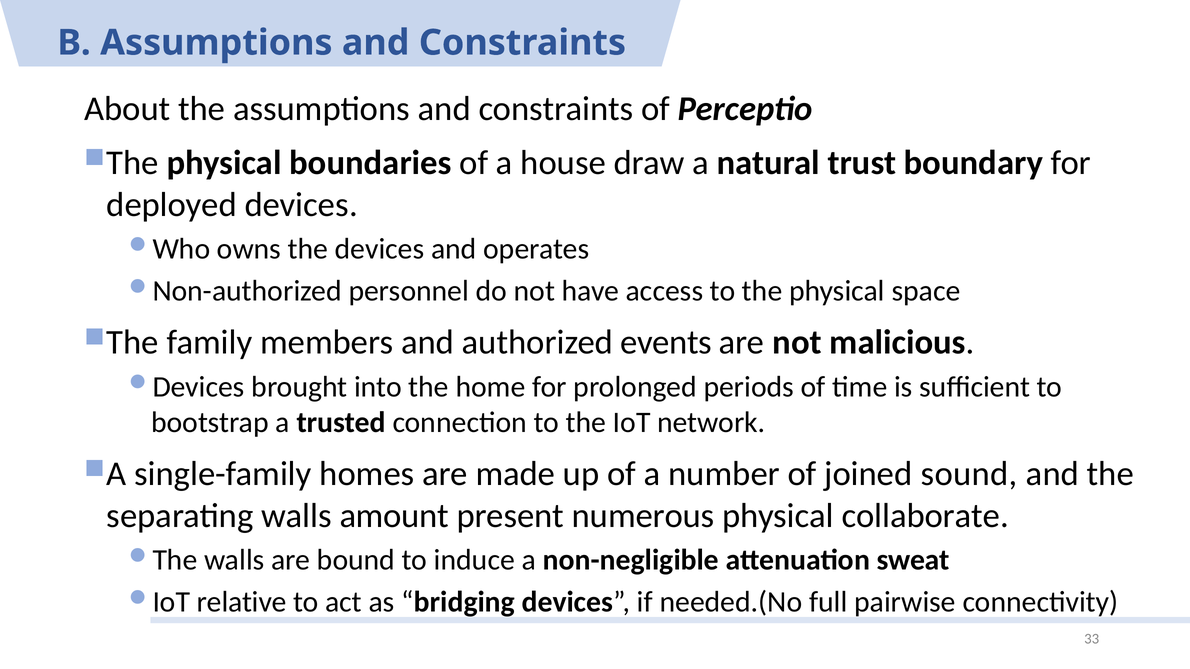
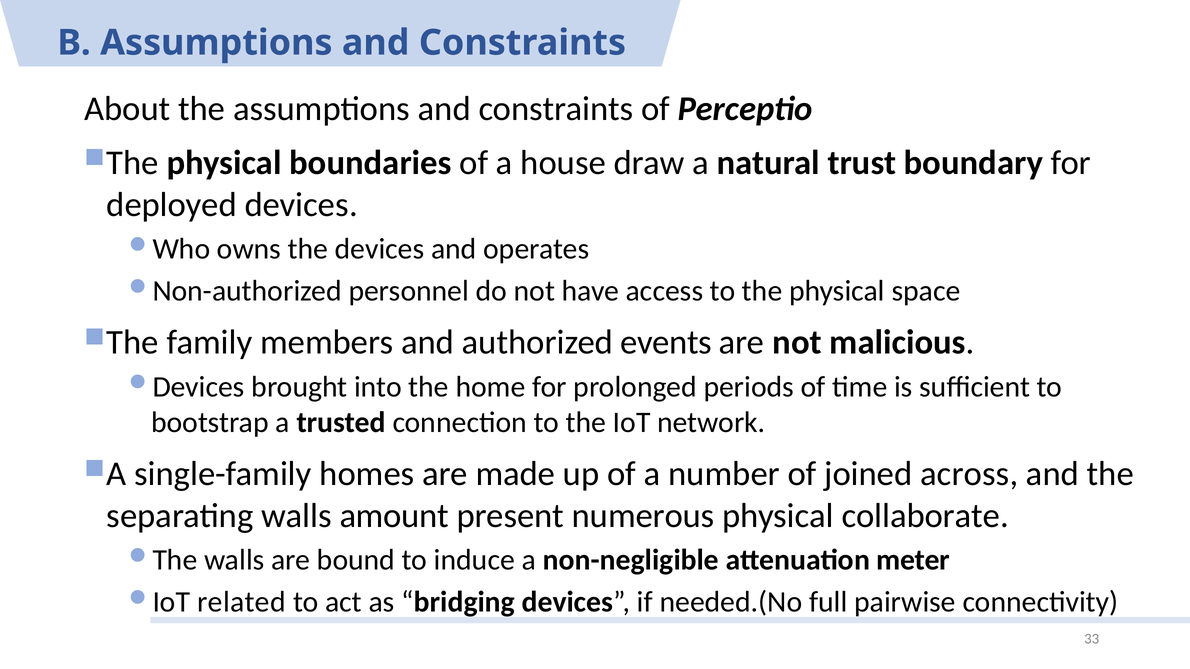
sound: sound -> across
sweat: sweat -> meter
relative: relative -> related
